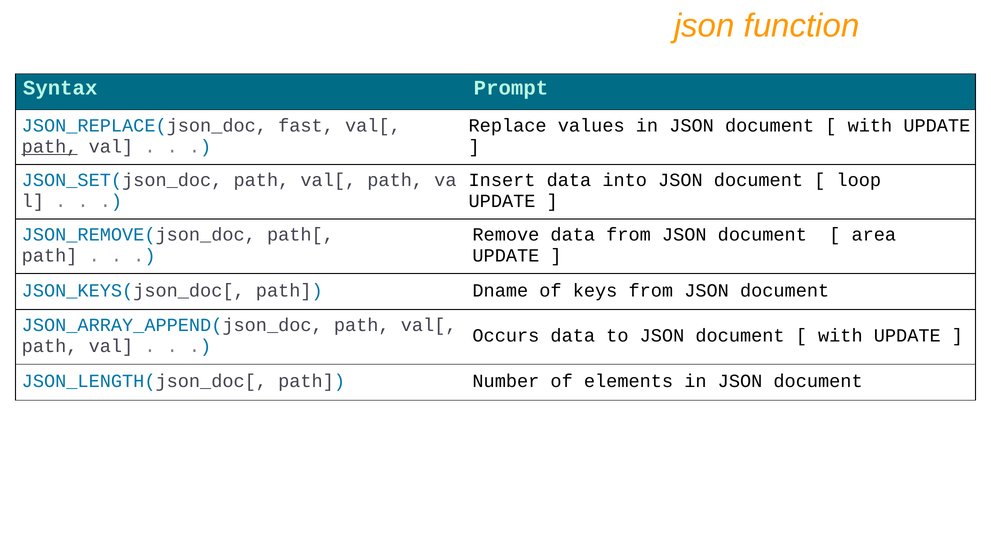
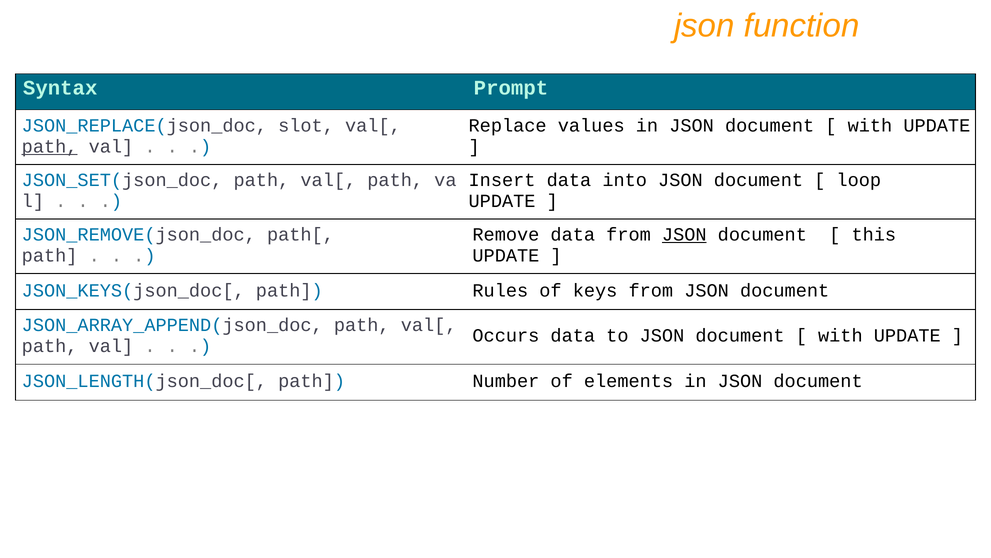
fast: fast -> slot
JSON at (684, 234) underline: none -> present
area: area -> this
Dname: Dname -> Rules
